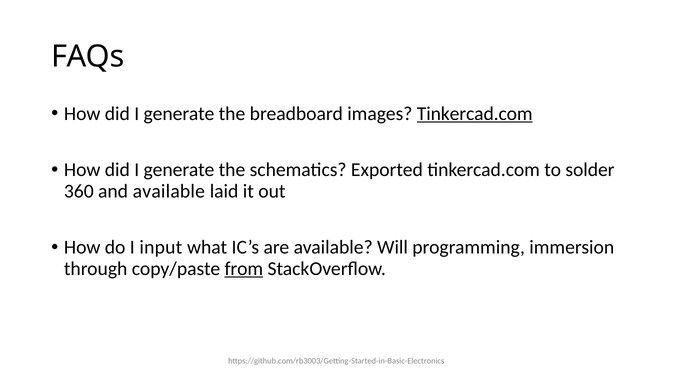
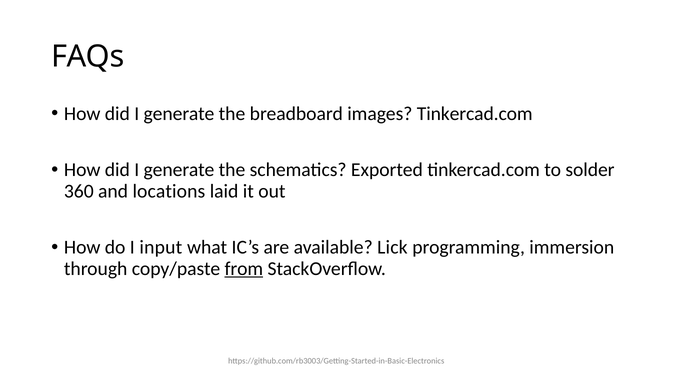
Tinkercad.com at (475, 114) underline: present -> none
and available: available -> locations
Will: Will -> Lick
